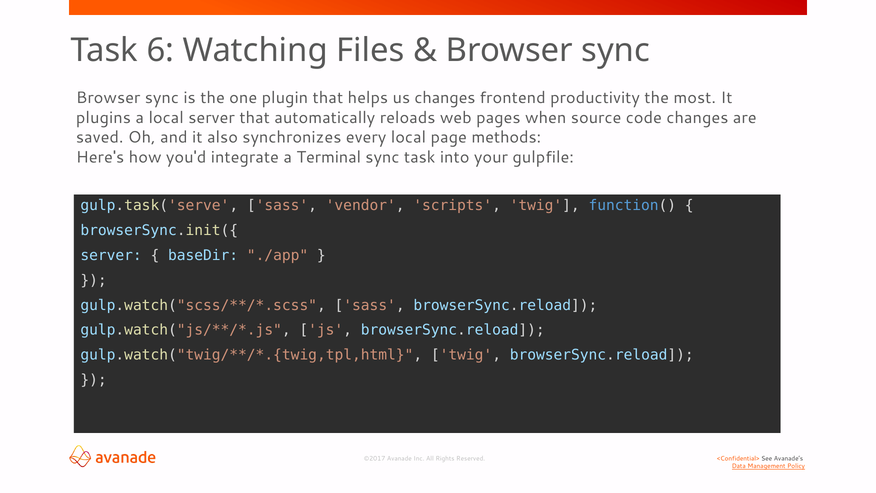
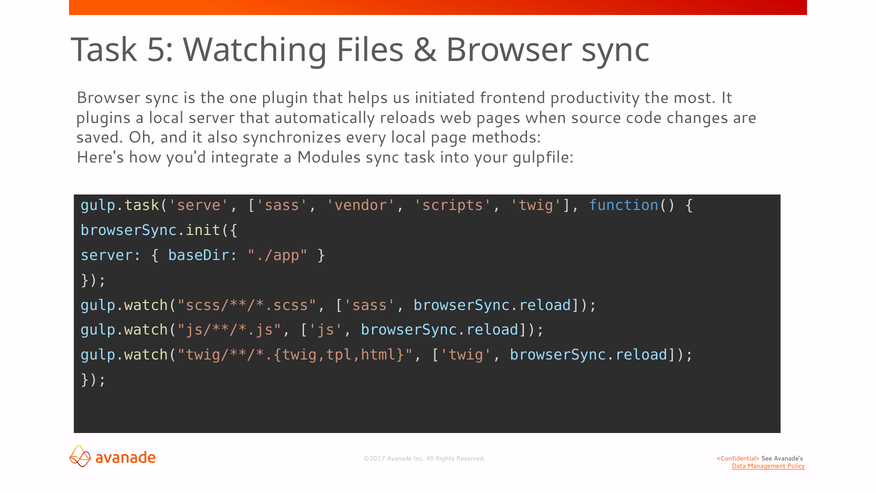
6: 6 -> 5
us changes: changes -> initiated
Terminal: Terminal -> Modules
